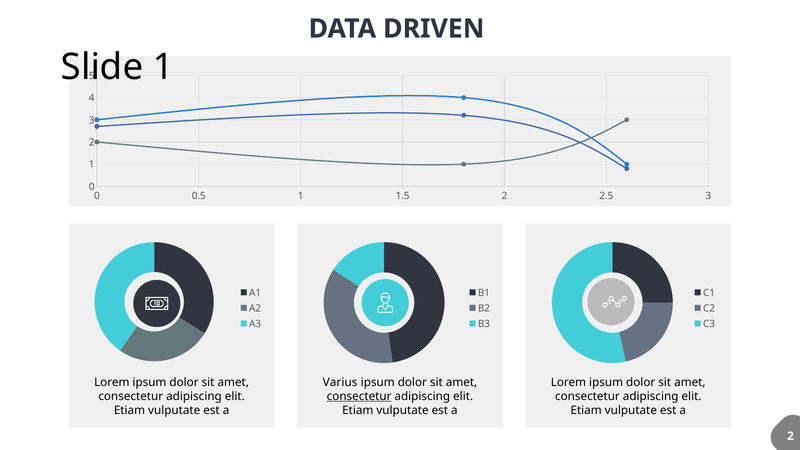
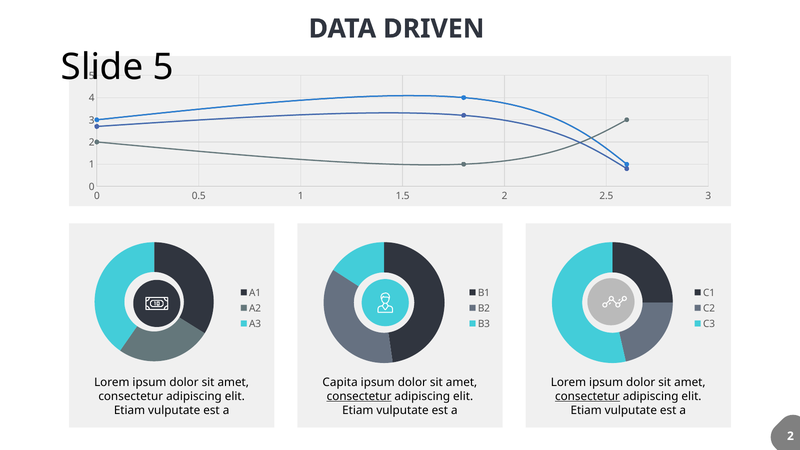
1 at (163, 67): 1 -> 5
Varius: Varius -> Capita
consectetur at (587, 396) underline: none -> present
